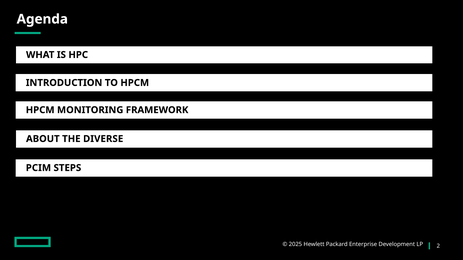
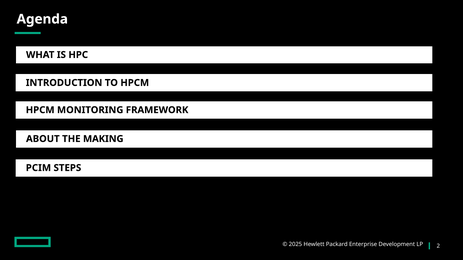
DIVERSE: DIVERSE -> MAKING
